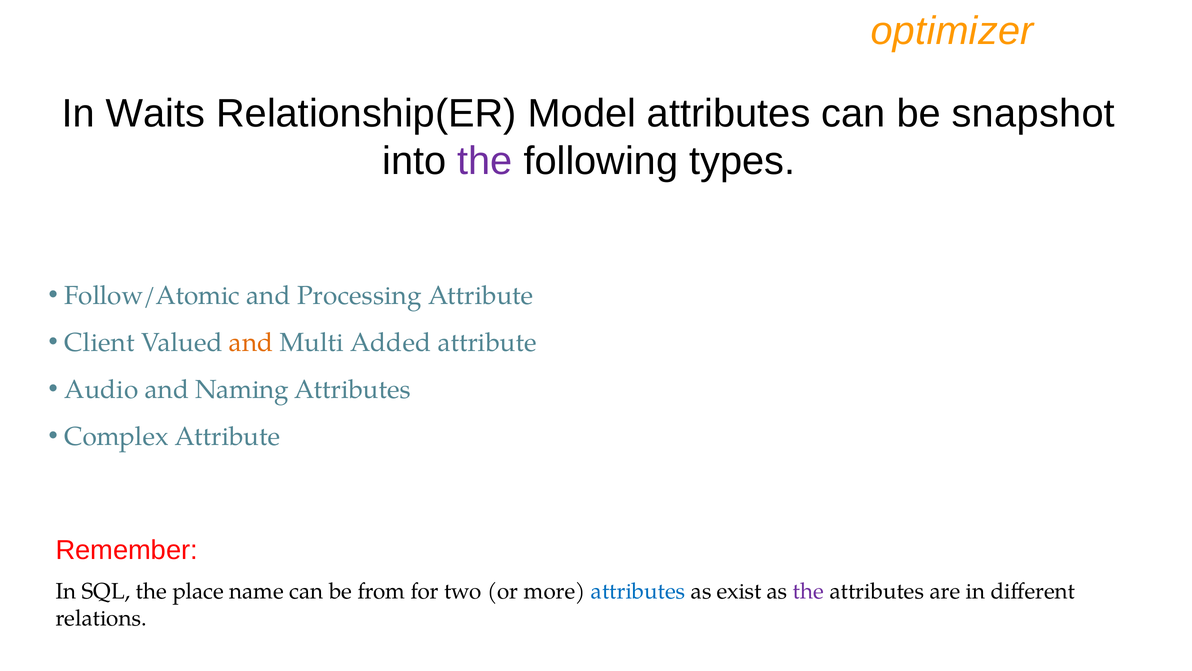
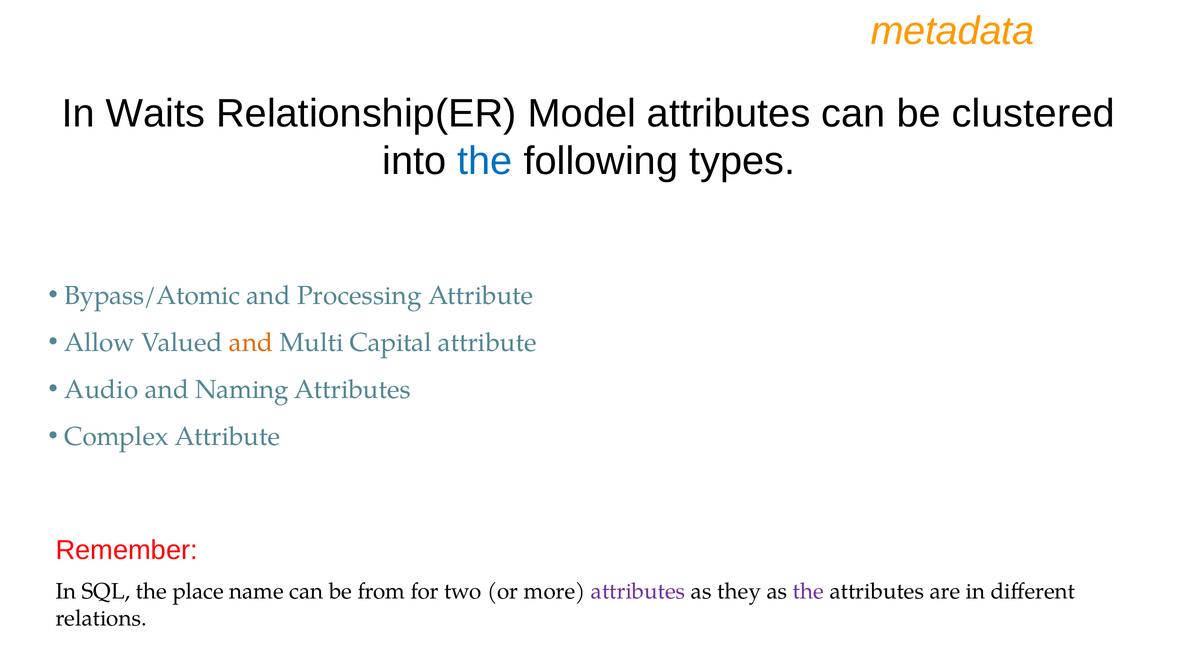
optimizer: optimizer -> metadata
snapshot: snapshot -> clustered
the at (485, 161) colour: purple -> blue
Follow/Atomic: Follow/Atomic -> Bypass/Atomic
Client: Client -> Allow
Added: Added -> Capital
attributes at (638, 591) colour: blue -> purple
exist: exist -> they
